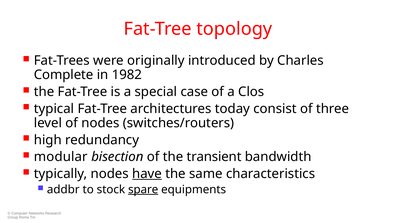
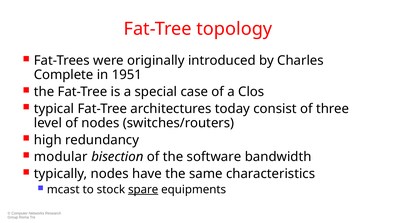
1982: 1982 -> 1951
transient: transient -> software
have underline: present -> none
addbr: addbr -> mcast
